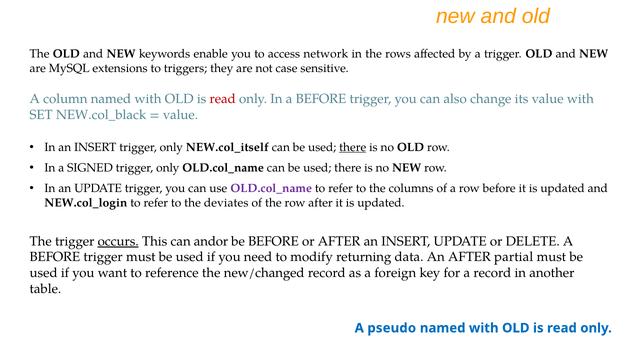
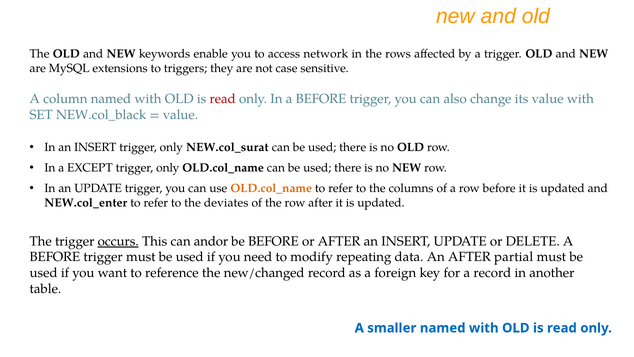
NEW.col_itself: NEW.col_itself -> NEW.col_surat
there at (353, 147) underline: present -> none
SIGNED: SIGNED -> EXCEPT
OLD.col_name at (271, 188) colour: purple -> orange
NEW.col_login: NEW.col_login -> NEW.col_enter
returning: returning -> repeating
pseudo: pseudo -> smaller
